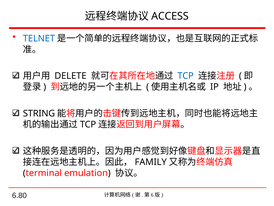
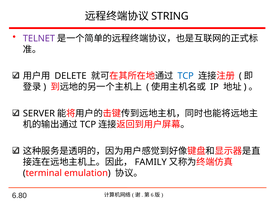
ACCESS: ACCESS -> STRING
TELNET colour: blue -> purple
STRING: STRING -> SERVER
